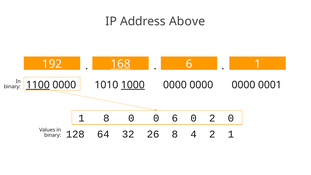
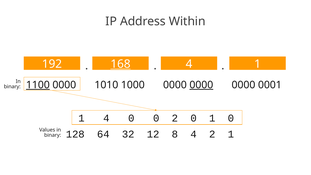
Above: Above -> Within
6 at (189, 64): 6 -> 4
1000 underline: present -> none
0000 at (201, 85) underline: none -> present
1 8: 8 -> 4
0 6: 6 -> 2
0 2: 2 -> 1
26: 26 -> 12
